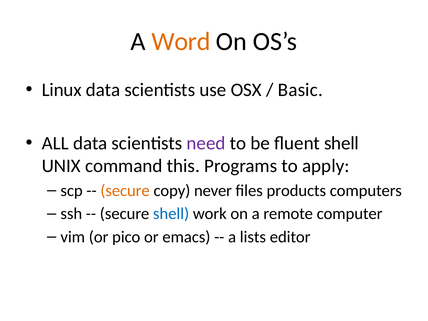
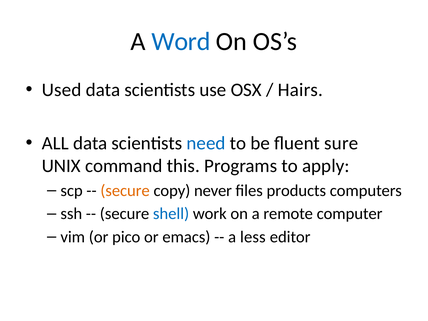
Word colour: orange -> blue
Linux: Linux -> Used
Basic: Basic -> Hairs
need colour: purple -> blue
fluent shell: shell -> sure
lists: lists -> less
